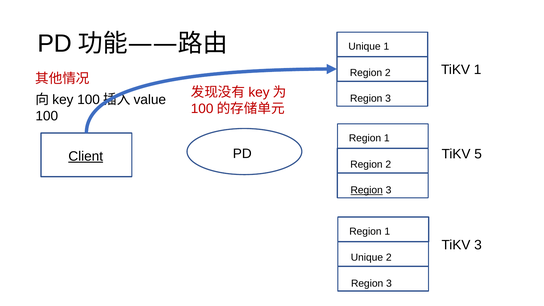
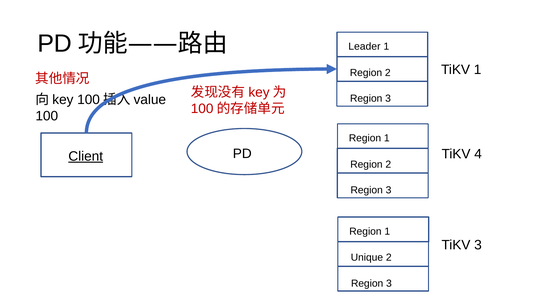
Unique at (365, 47): Unique -> Leader
5: 5 -> 4
Region at (367, 190) underline: present -> none
